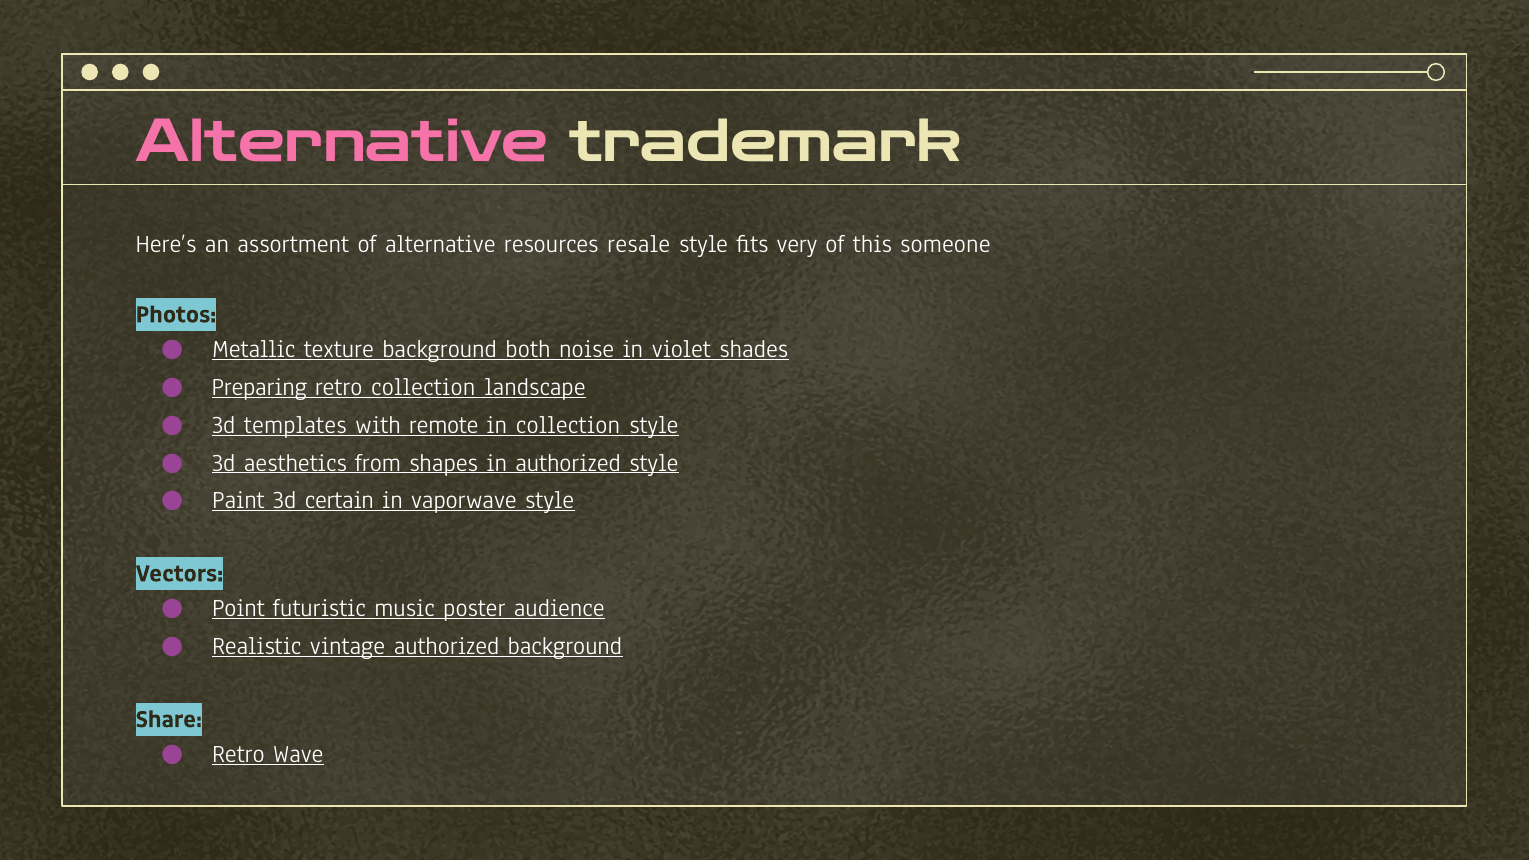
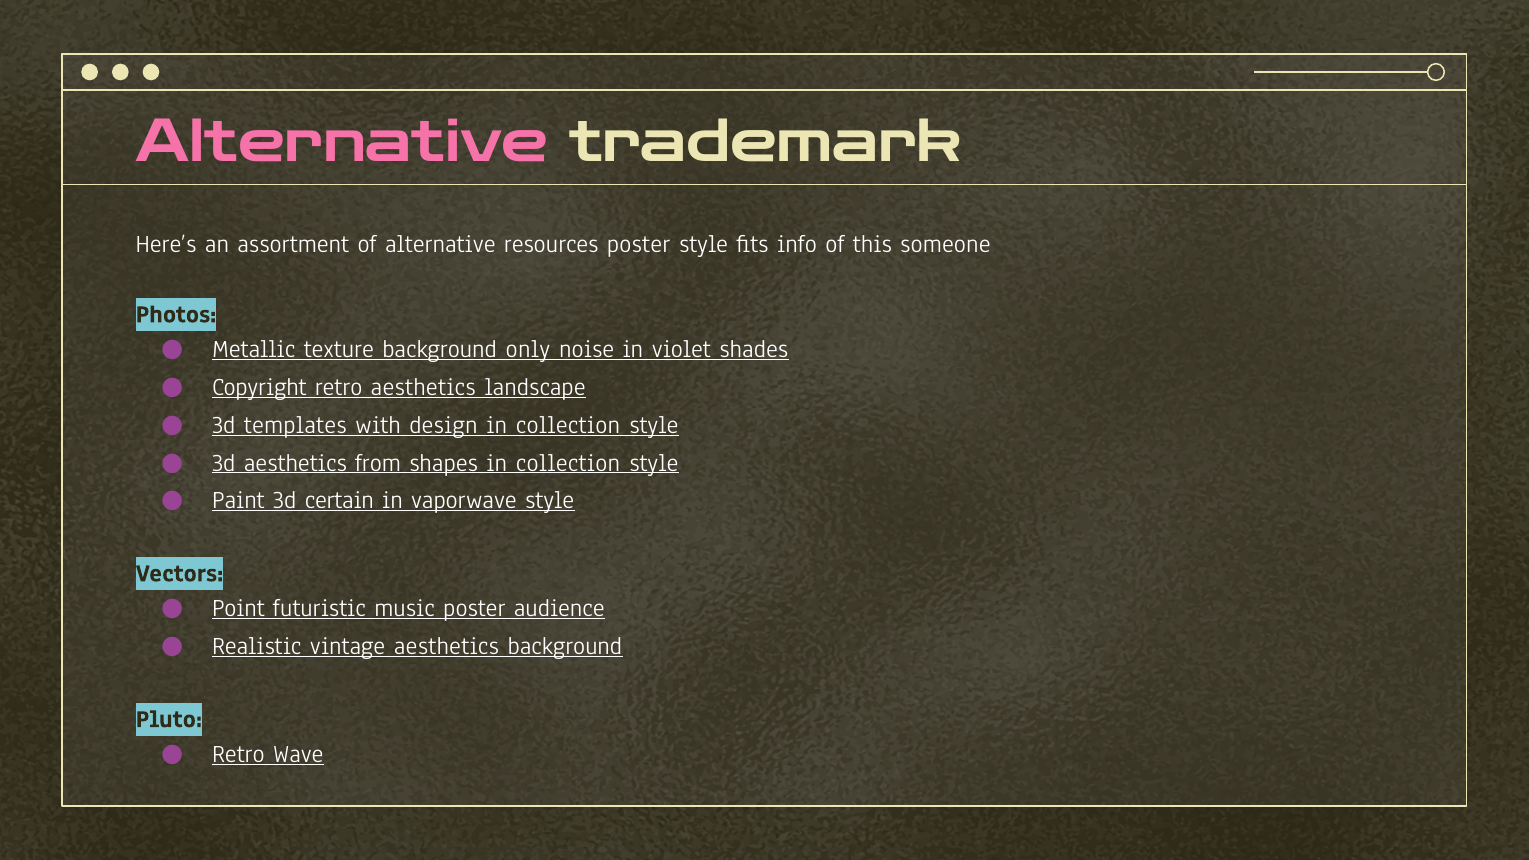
resources resale: resale -> poster
very: very -> info
both: both -> only
Preparing: Preparing -> Copyright
retro collection: collection -> aesthetics
remote: remote -> design
shapes in authorized: authorized -> collection
vintage authorized: authorized -> aesthetics
Share: Share -> Pluto
